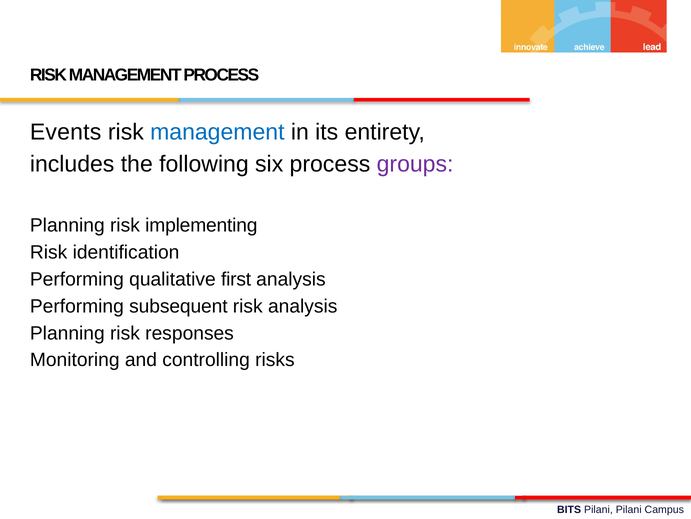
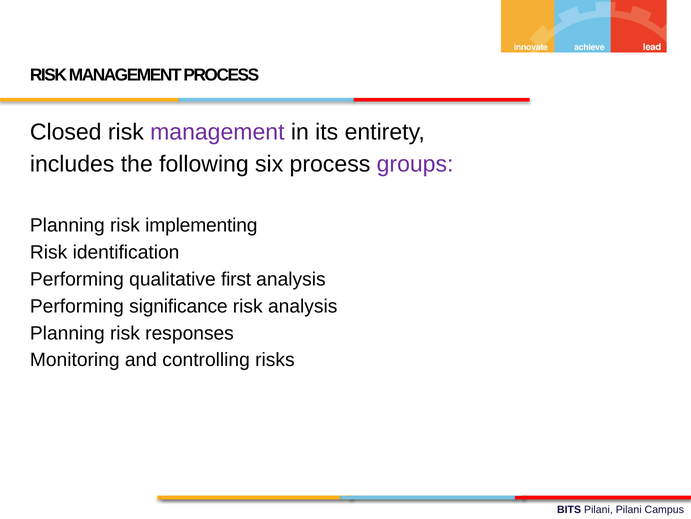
Events: Events -> Closed
management at (217, 132) colour: blue -> purple
subsequent: subsequent -> significance
